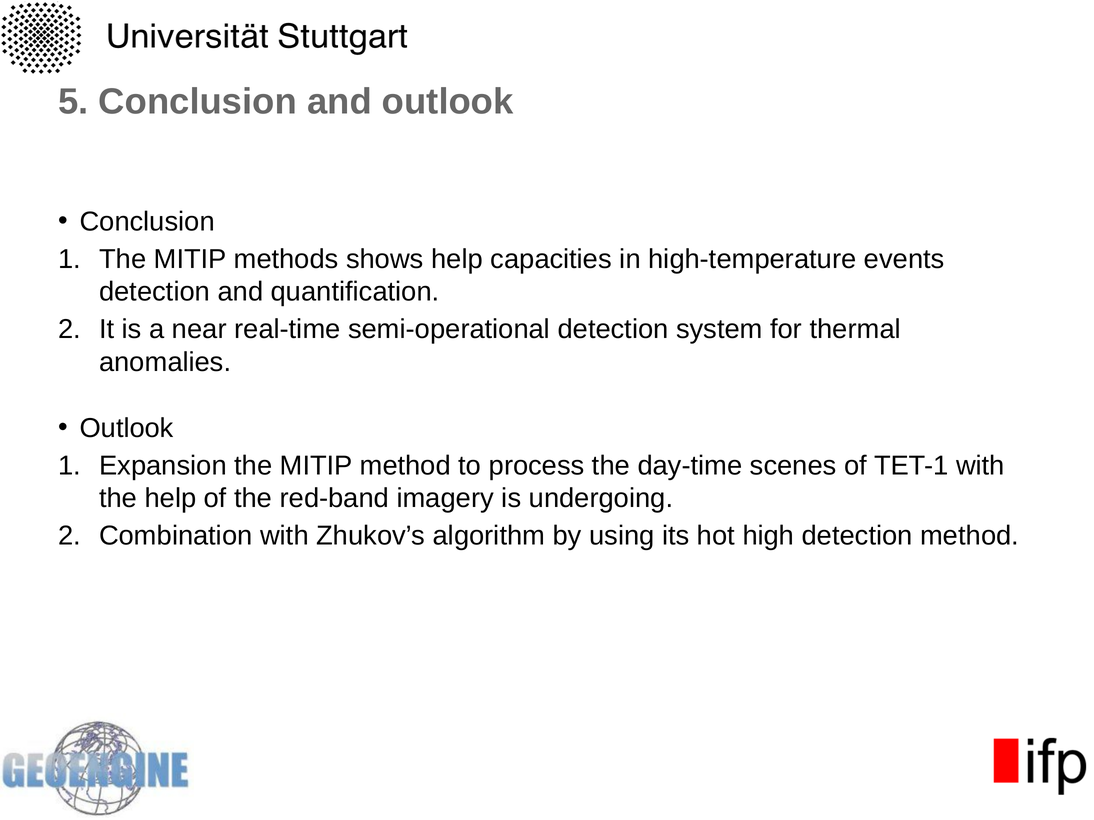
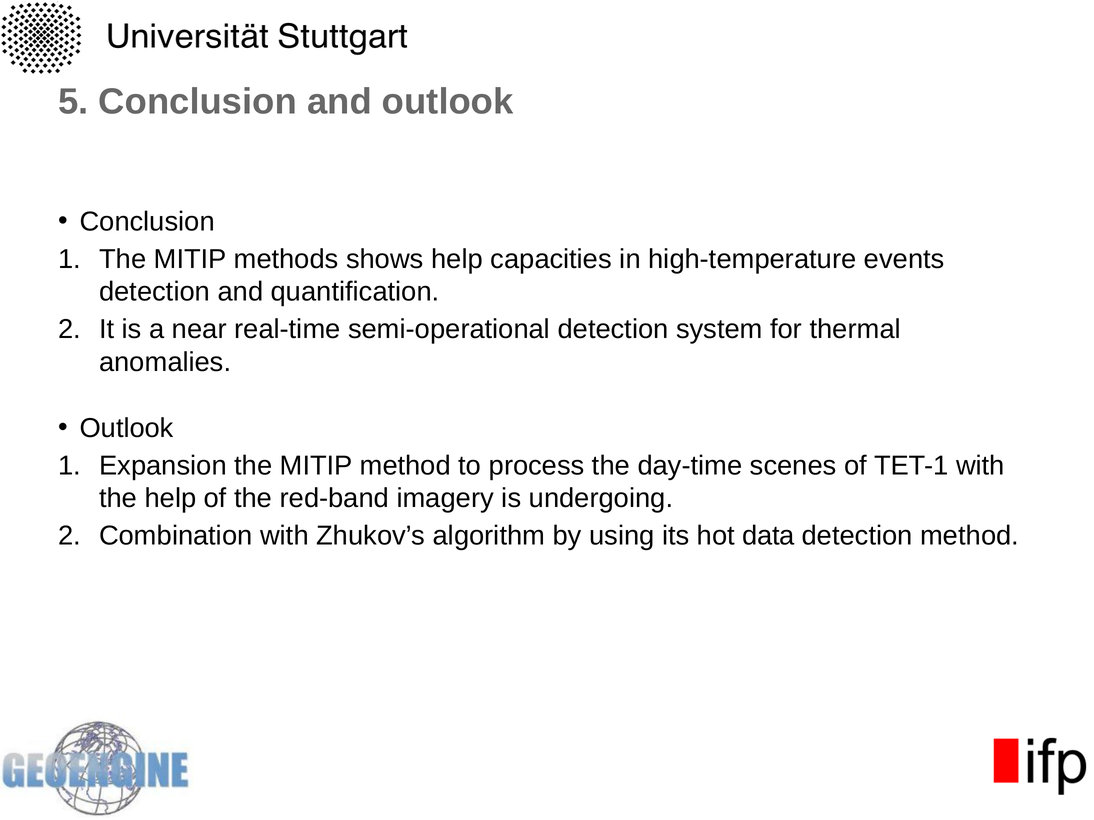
high: high -> data
